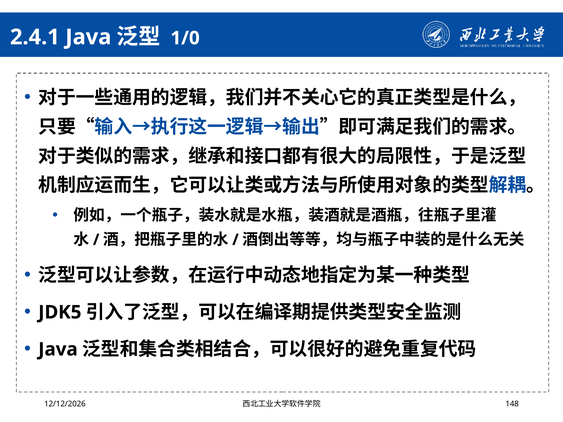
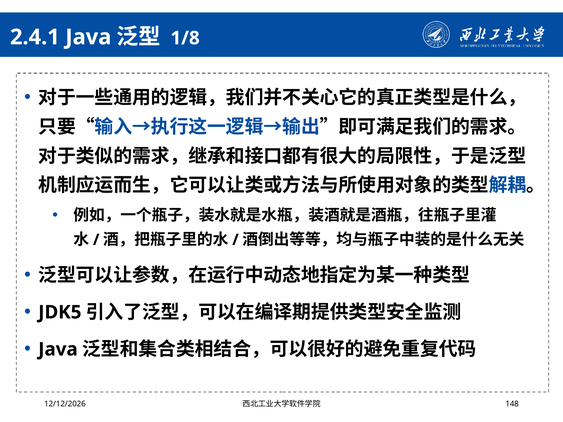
1/0: 1/0 -> 1/8
